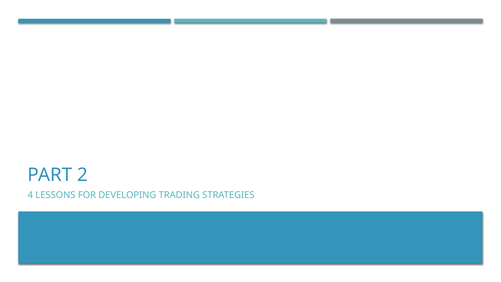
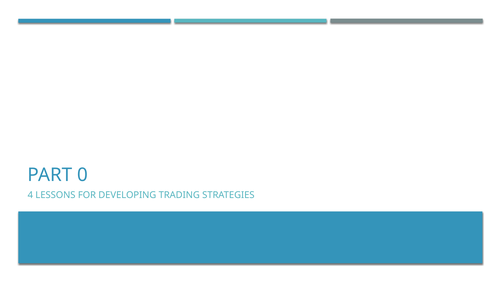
2: 2 -> 0
